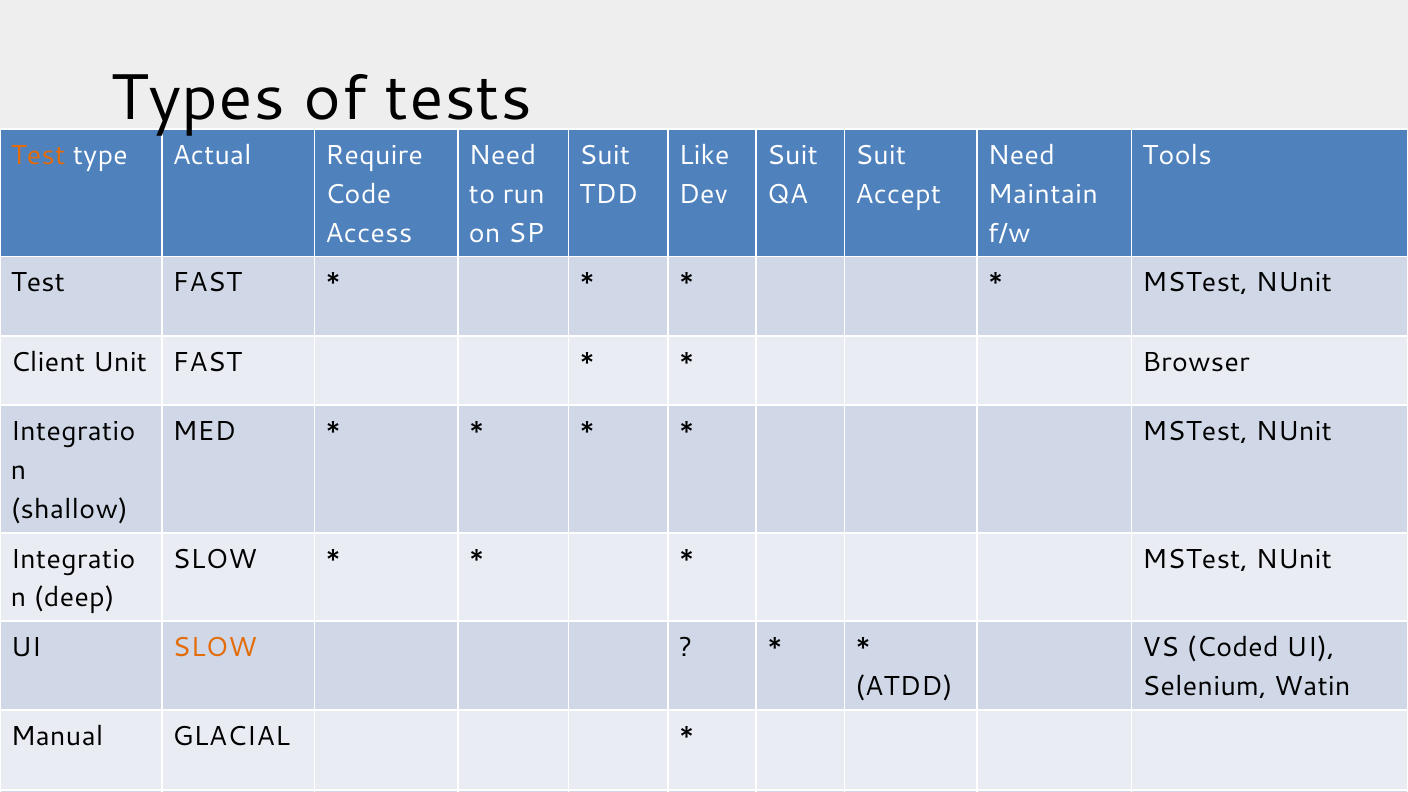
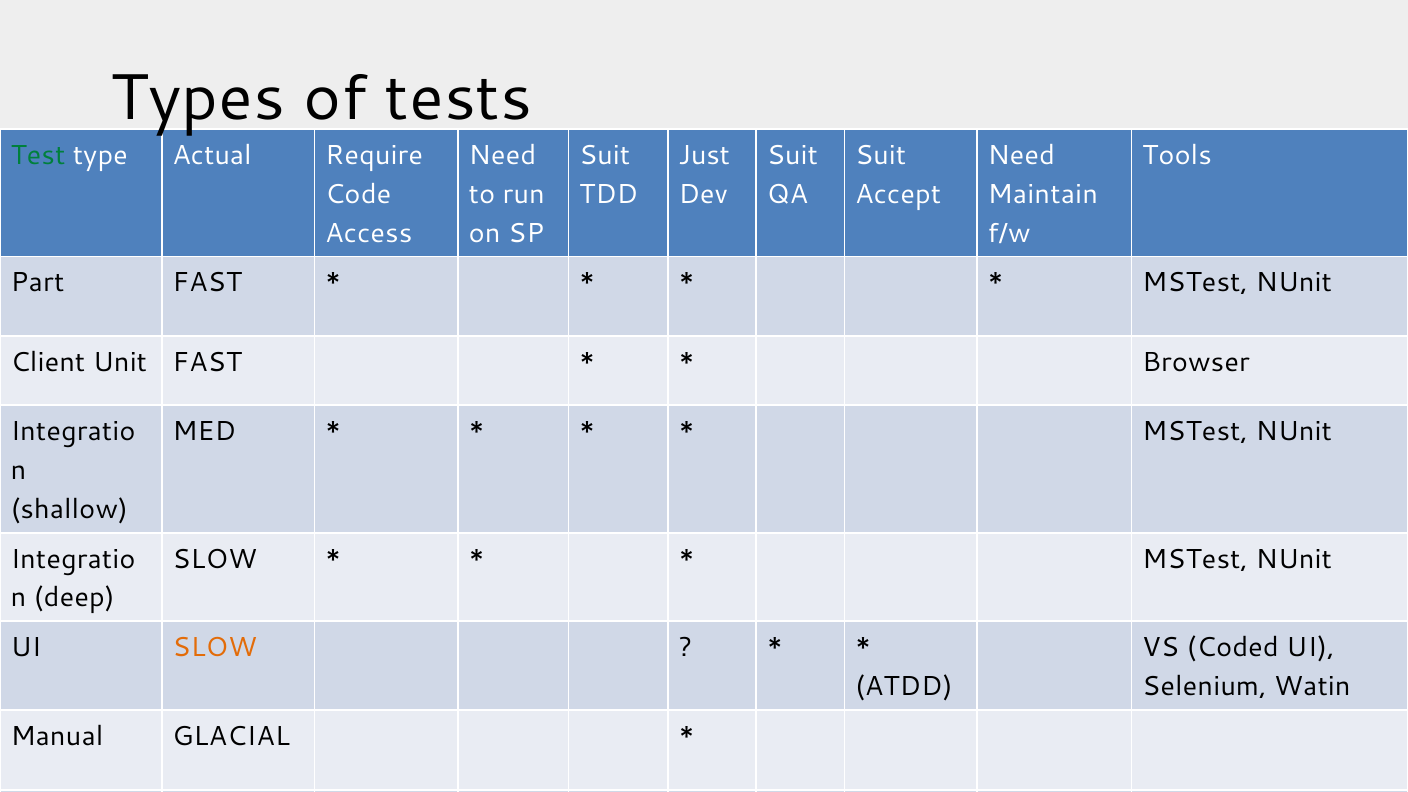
Test at (38, 155) colour: orange -> green
Like: Like -> Just
Test at (38, 283): Test -> Part
